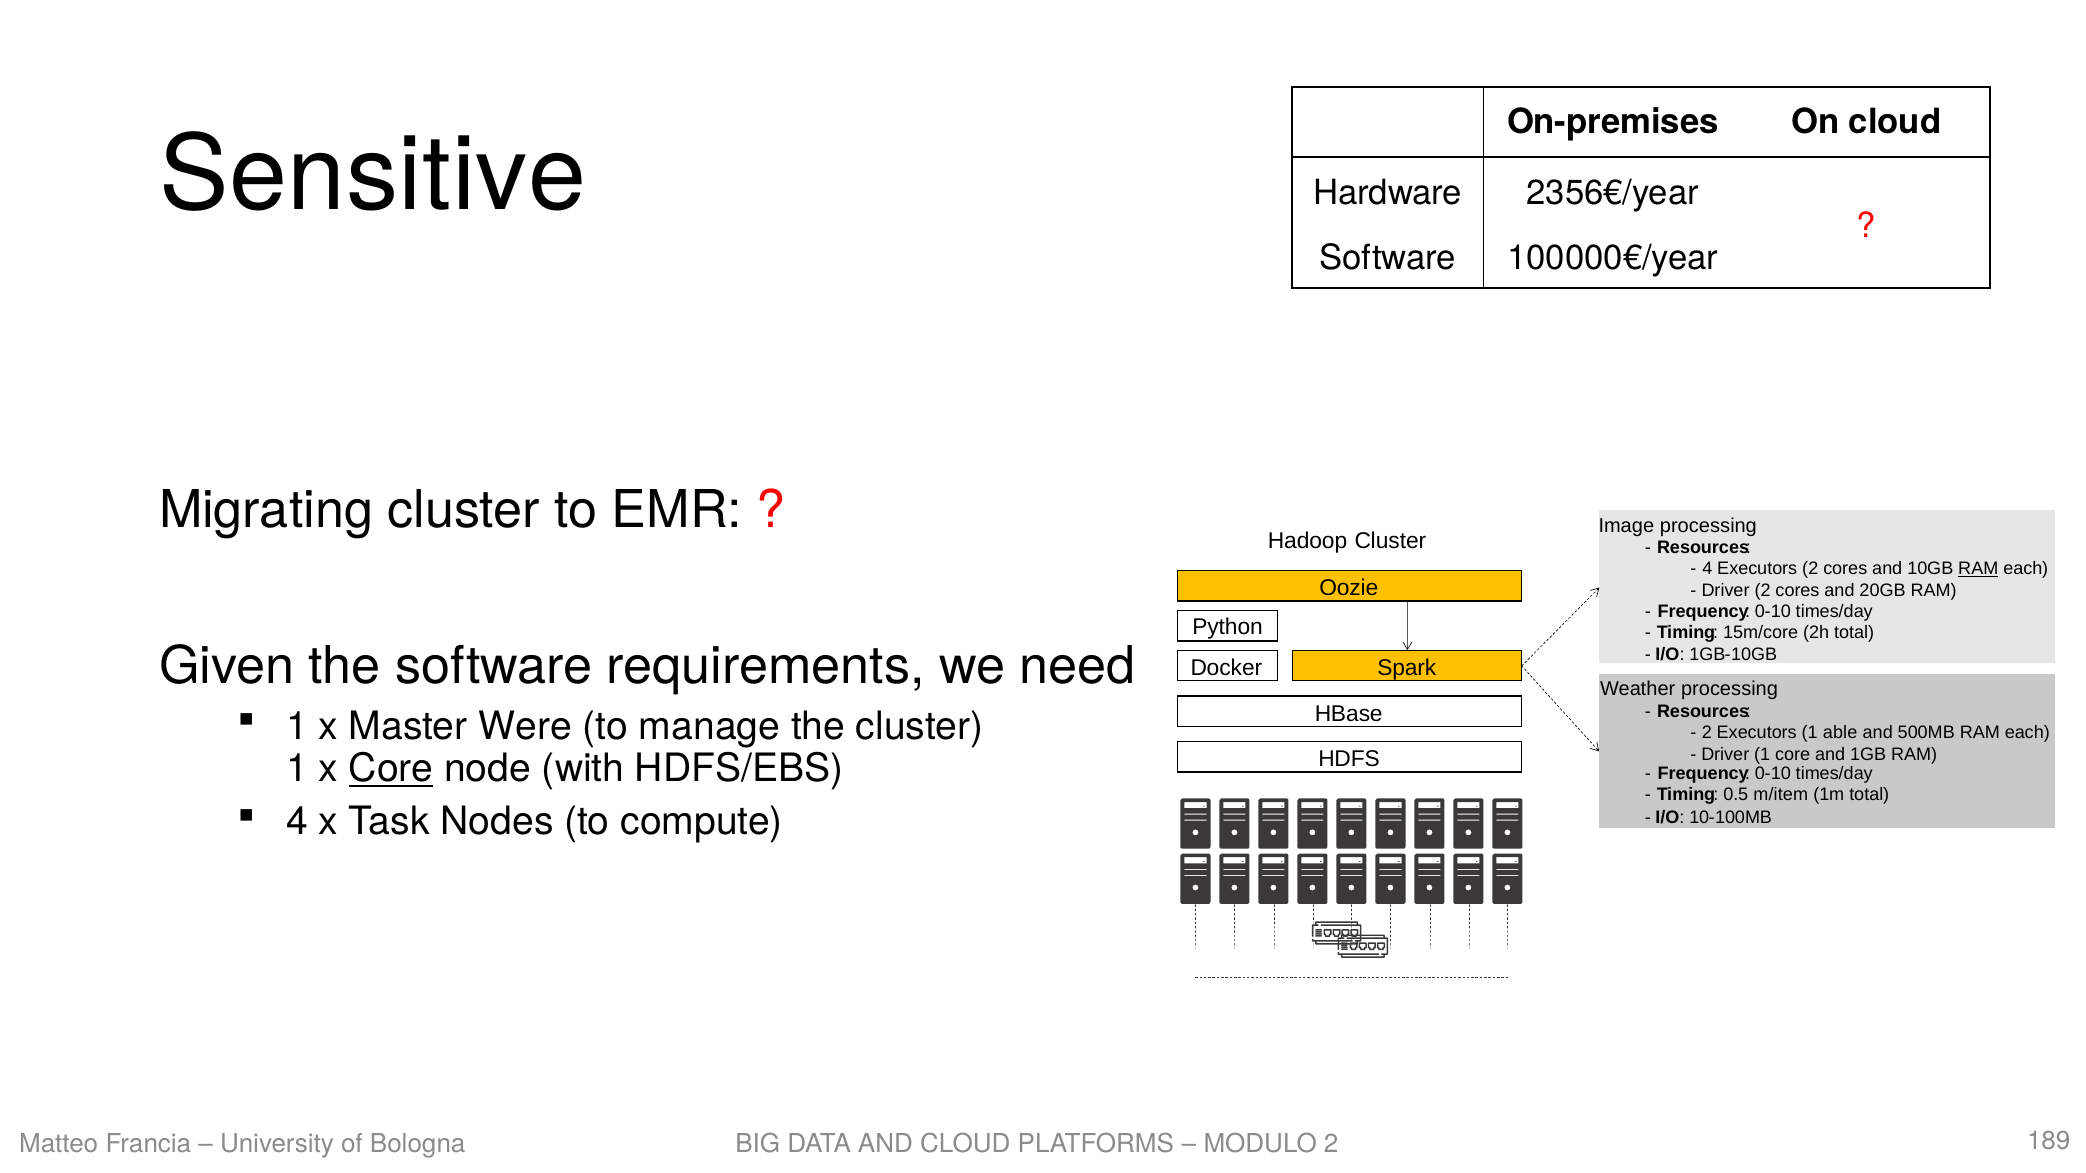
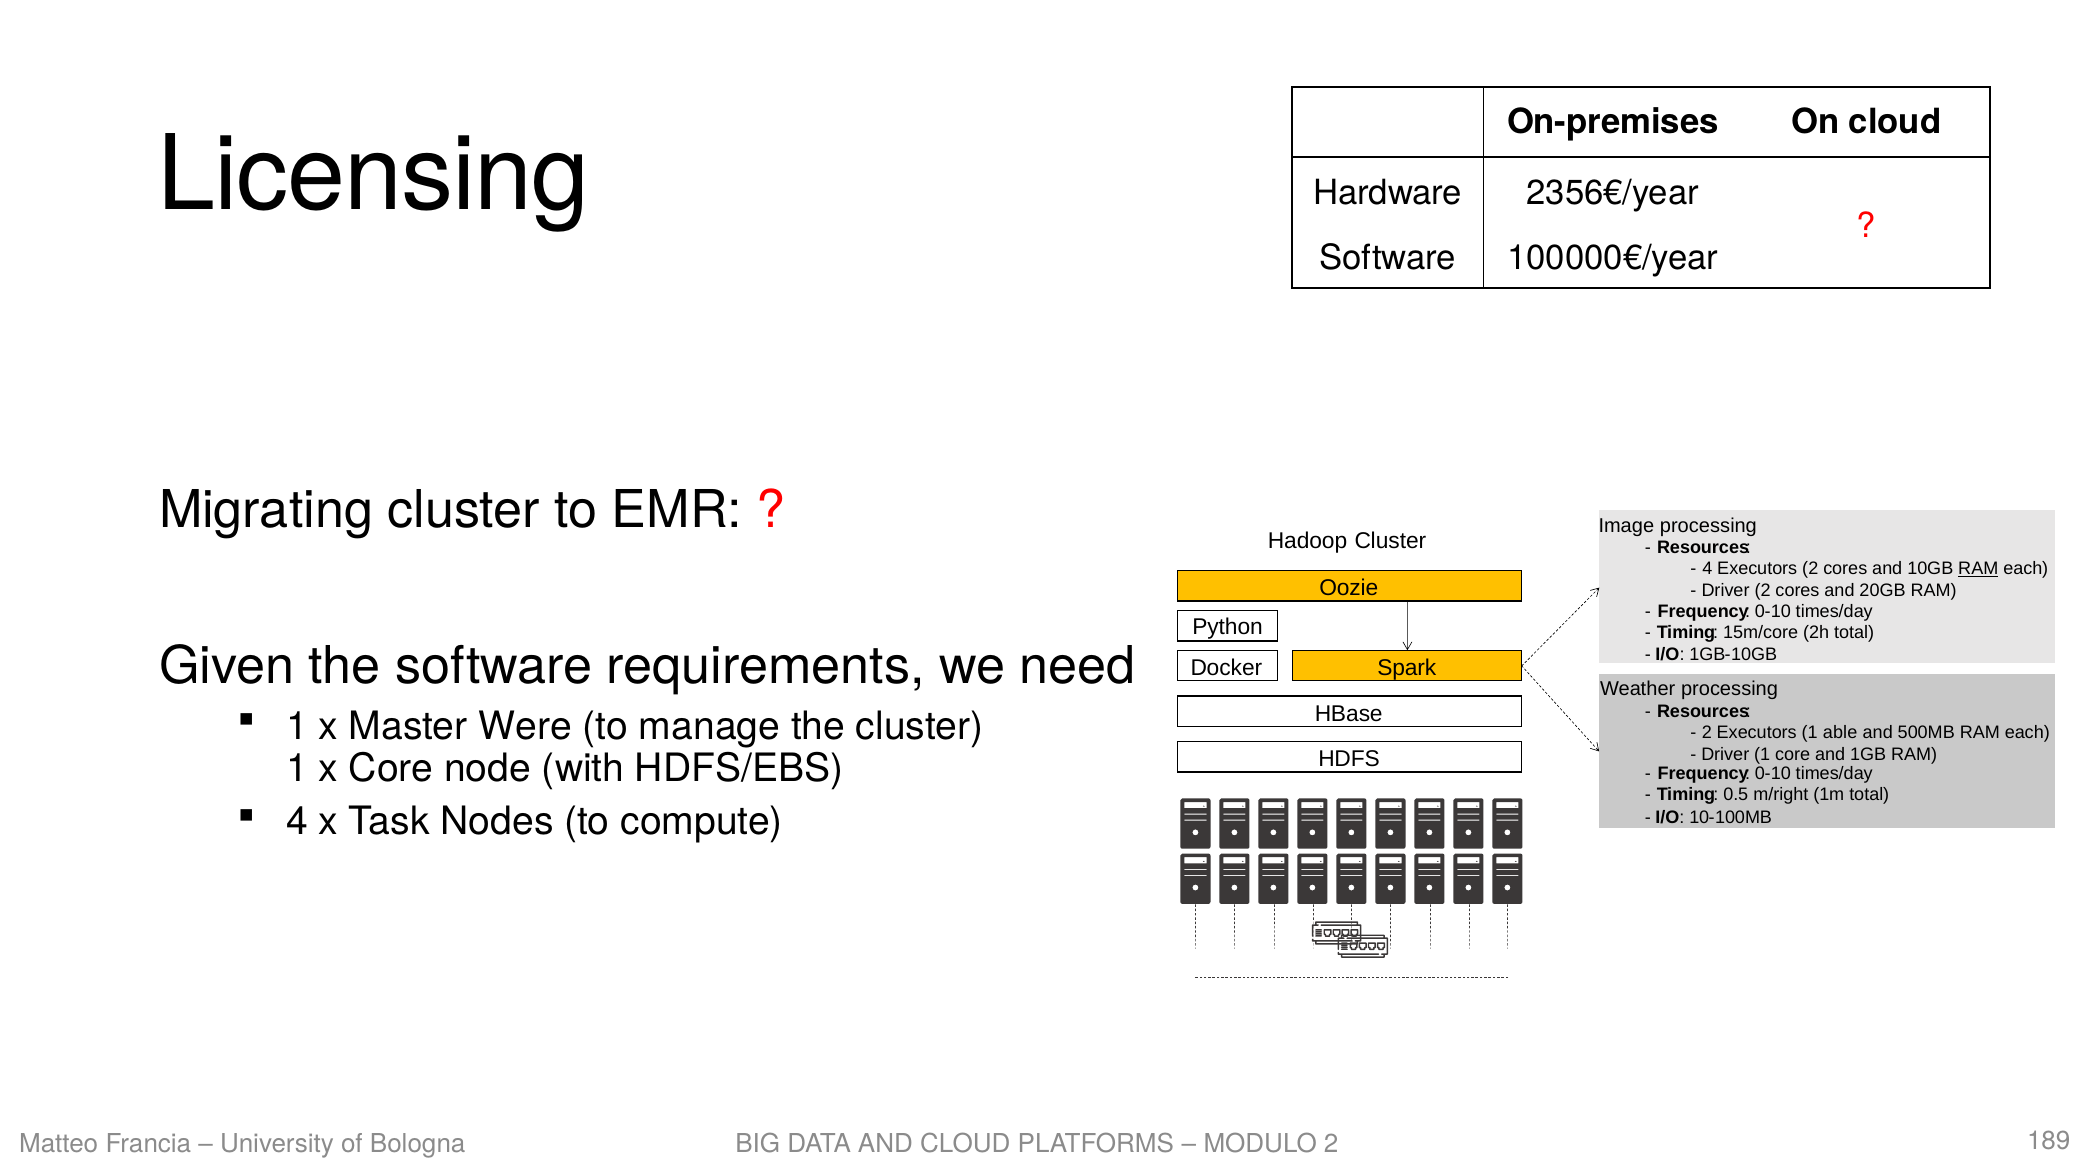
Sensitive: Sensitive -> Licensing
Core at (391, 769) underline: present -> none
m/item: m/item -> m/right
